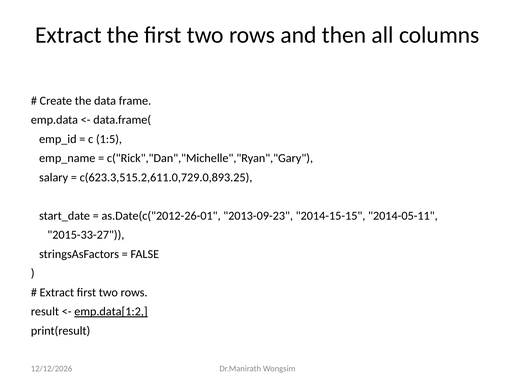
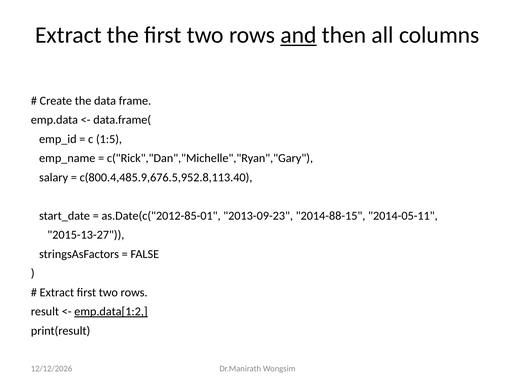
and underline: none -> present
c(623.3,515.2,611.0,729.0,893.25: c(623.3,515.2,611.0,729.0,893.25 -> c(800.4,485.9,676.5,952.8,113.40
as.Date(c("2012-26-01: as.Date(c("2012-26-01 -> as.Date(c("2012-85-01
2014-15-15: 2014-15-15 -> 2014-88-15
2015-33-27: 2015-33-27 -> 2015-13-27
